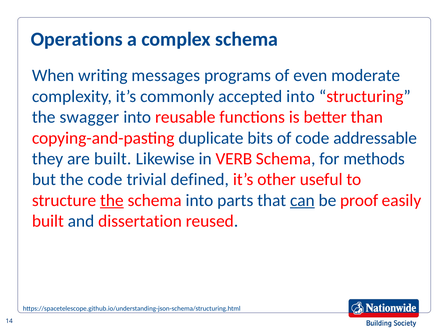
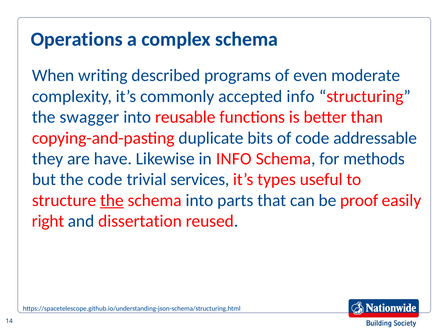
messages: messages -> described
accepted into: into -> info
are built: built -> have
in VERB: VERB -> INFO
defined: defined -> services
other: other -> types
can underline: present -> none
built at (48, 221): built -> right
